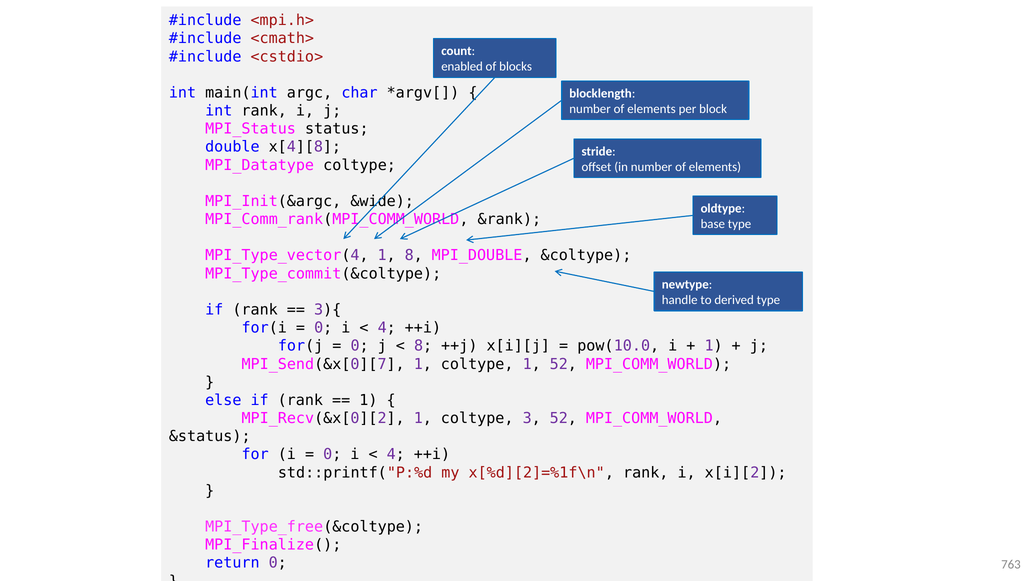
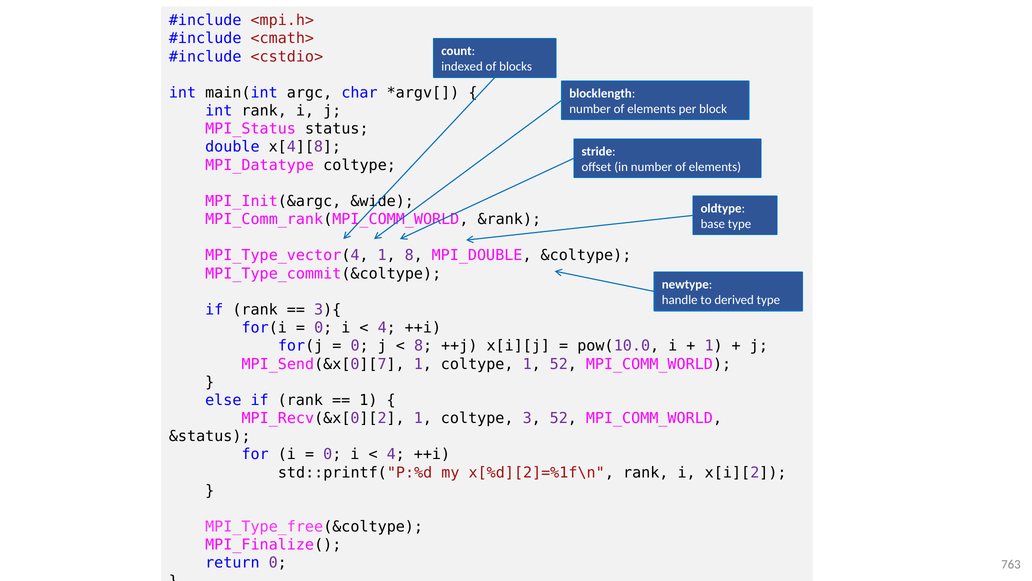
enabled: enabled -> indexed
